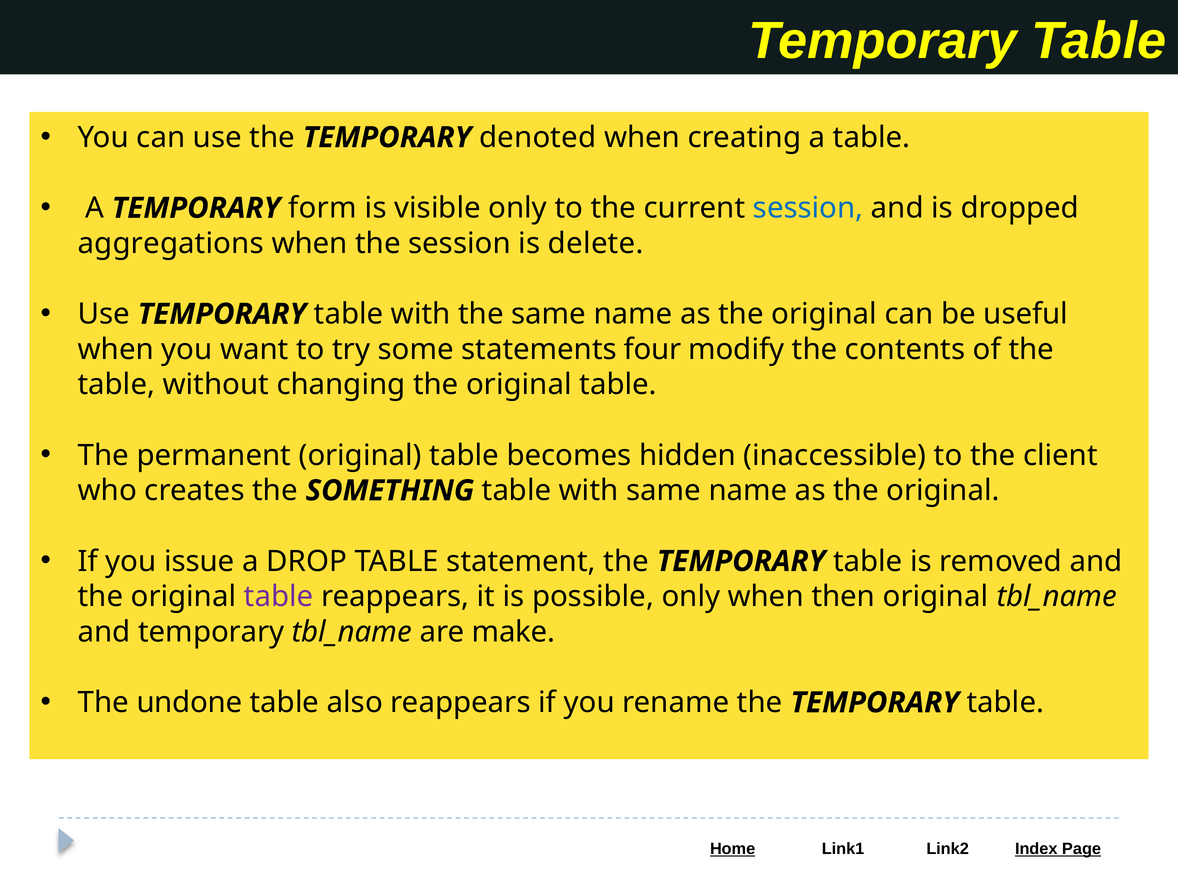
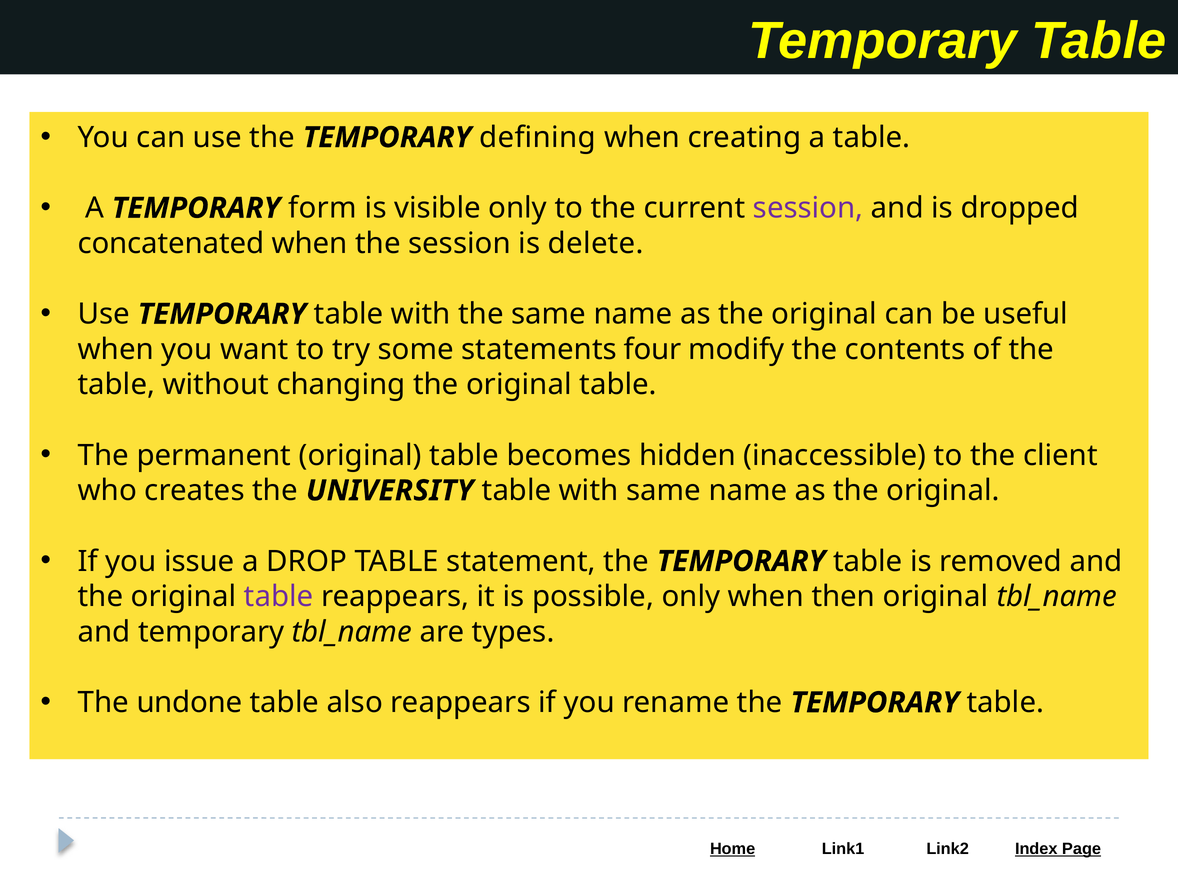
denoted: denoted -> defining
session at (808, 208) colour: blue -> purple
aggregations: aggregations -> concatenated
SOMETHING: SOMETHING -> UNIVERSITY
make: make -> types
